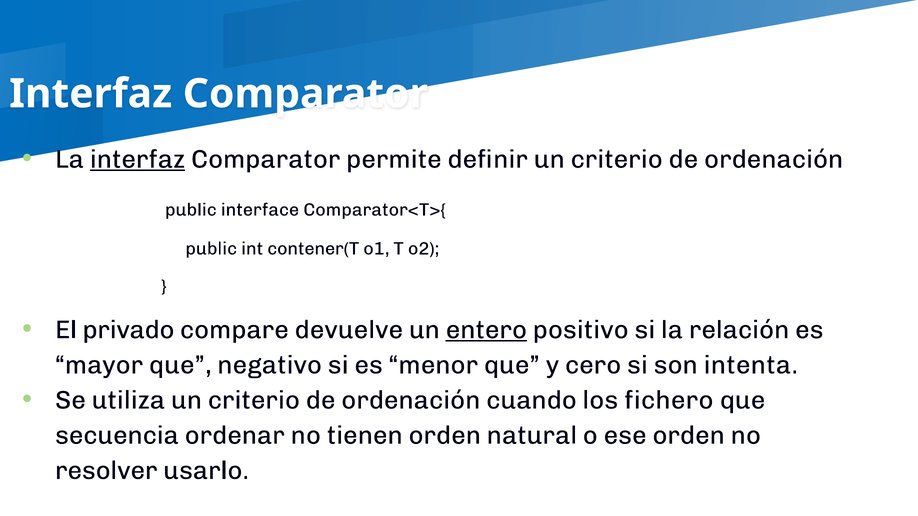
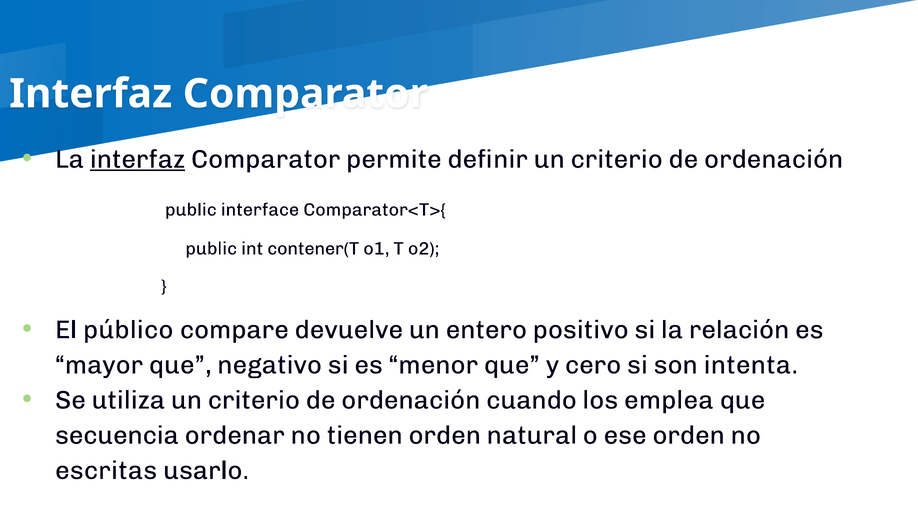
privado: privado -> público
entero underline: present -> none
fichero: fichero -> emplea
resolver: resolver -> escritas
